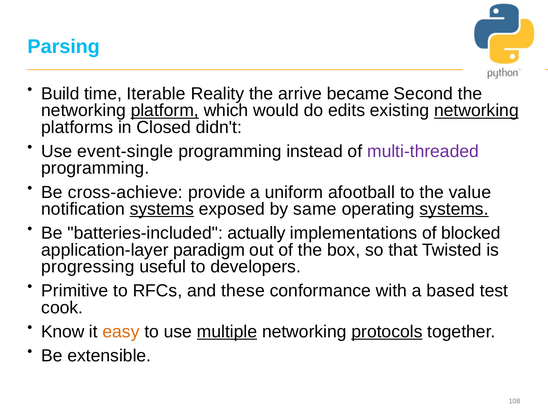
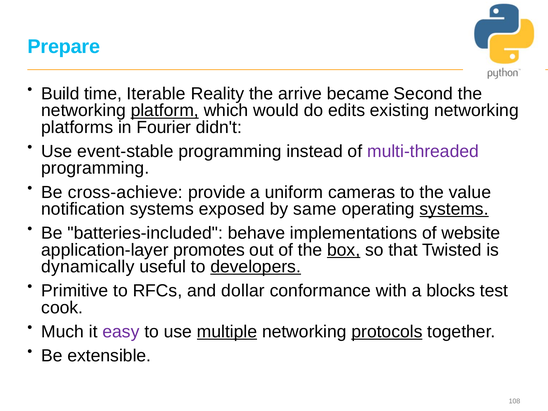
Parsing: Parsing -> Prepare
networking at (476, 111) underline: present -> none
Closed: Closed -> Fourier
event-single: event-single -> event-stable
afootball: afootball -> cameras
systems at (162, 209) underline: present -> none
actually: actually -> behave
blocked: blocked -> website
paradigm: paradigm -> promotes
box underline: none -> present
progressing: progressing -> dynamically
developers underline: none -> present
these: these -> dollar
based: based -> blocks
Know: Know -> Much
easy colour: orange -> purple
